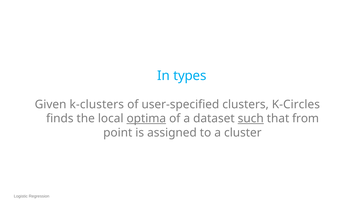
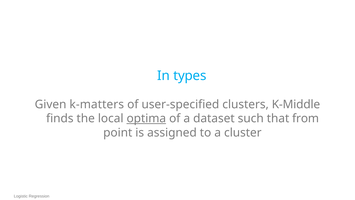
k-clusters: k-clusters -> k-matters
K-Circles: K-Circles -> K-Middle
such underline: present -> none
